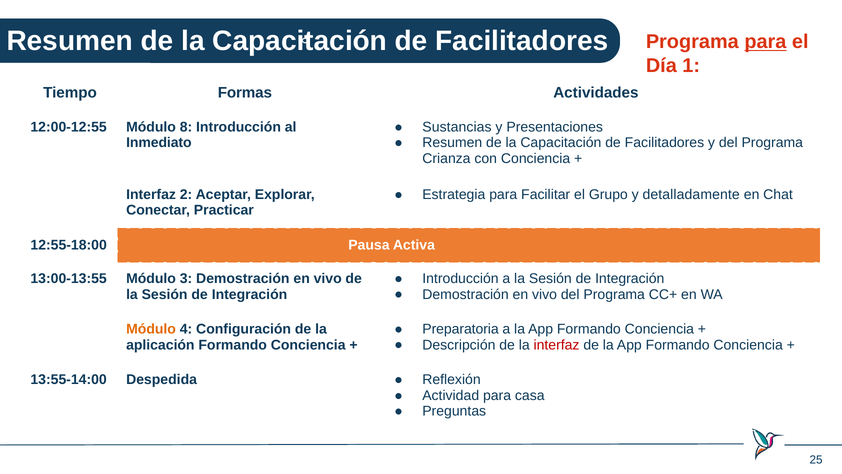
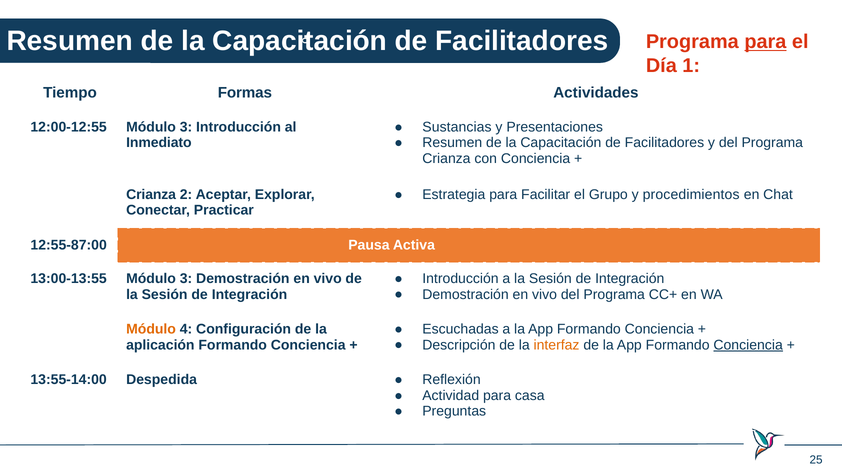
12:00-12:55 Módulo 8: 8 -> 3
detalladamente: detalladamente -> procedimientos
Interfaz at (151, 194): Interfaz -> Crianza
12:55-18:00: 12:55-18:00 -> 12:55-87:00
Preparatoria: Preparatoria -> Escuchadas
interfaz at (557, 345) colour: red -> orange
Conciencia at (748, 345) underline: none -> present
